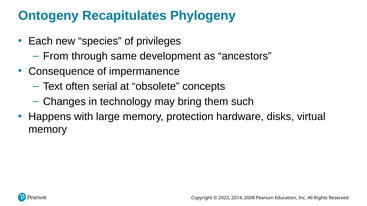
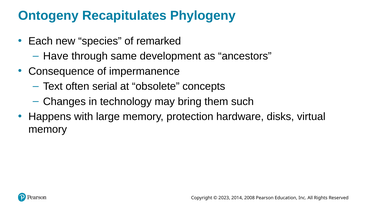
privileges: privileges -> remarked
From: From -> Have
